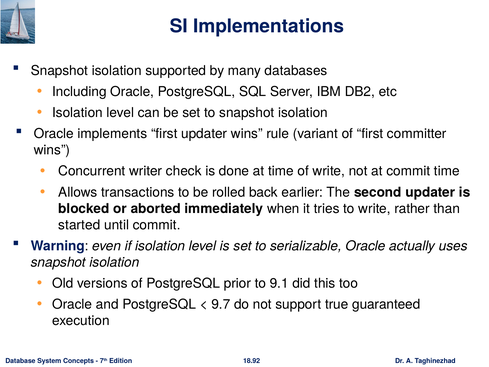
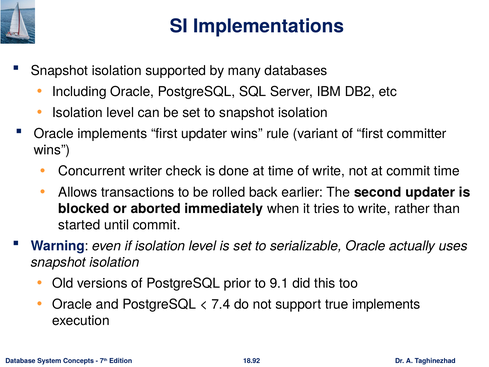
9.7: 9.7 -> 7.4
true guaranteed: guaranteed -> implements
